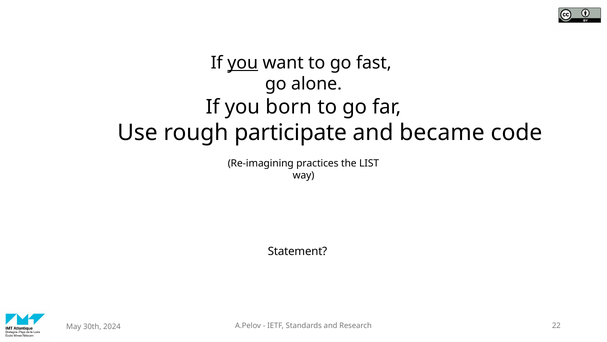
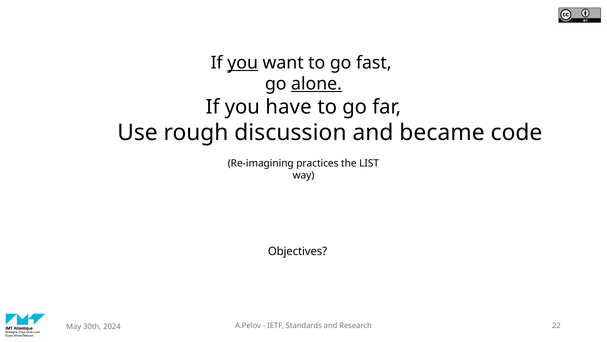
alone underline: none -> present
born: born -> have
participate: participate -> discussion
Statement: Statement -> Objectives
